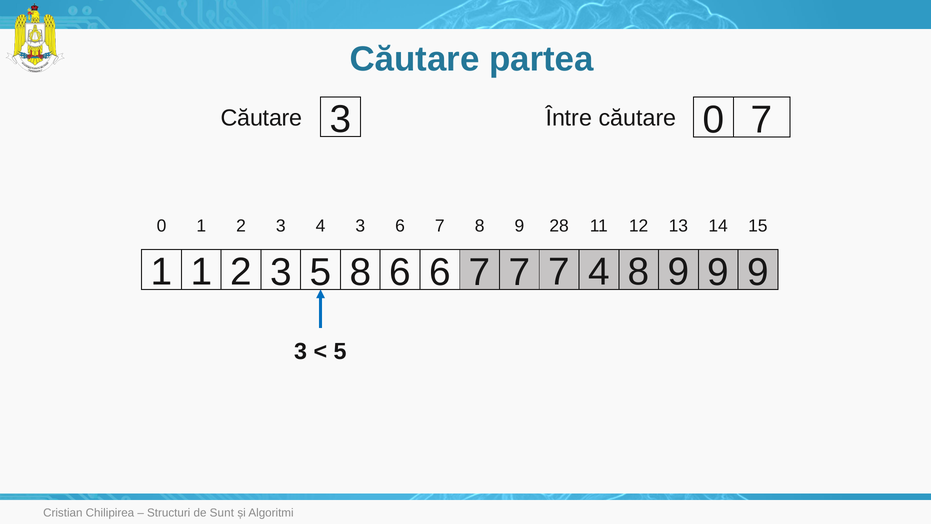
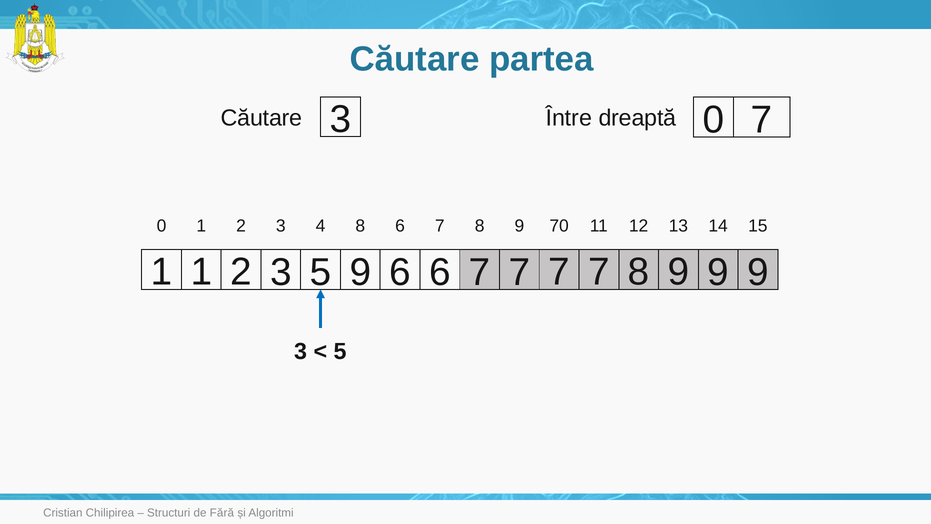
Între căutare: căutare -> dreaptă
4 3: 3 -> 8
28: 28 -> 70
5 8: 8 -> 9
7 7 7 4: 4 -> 7
Sunt: Sunt -> Fără
